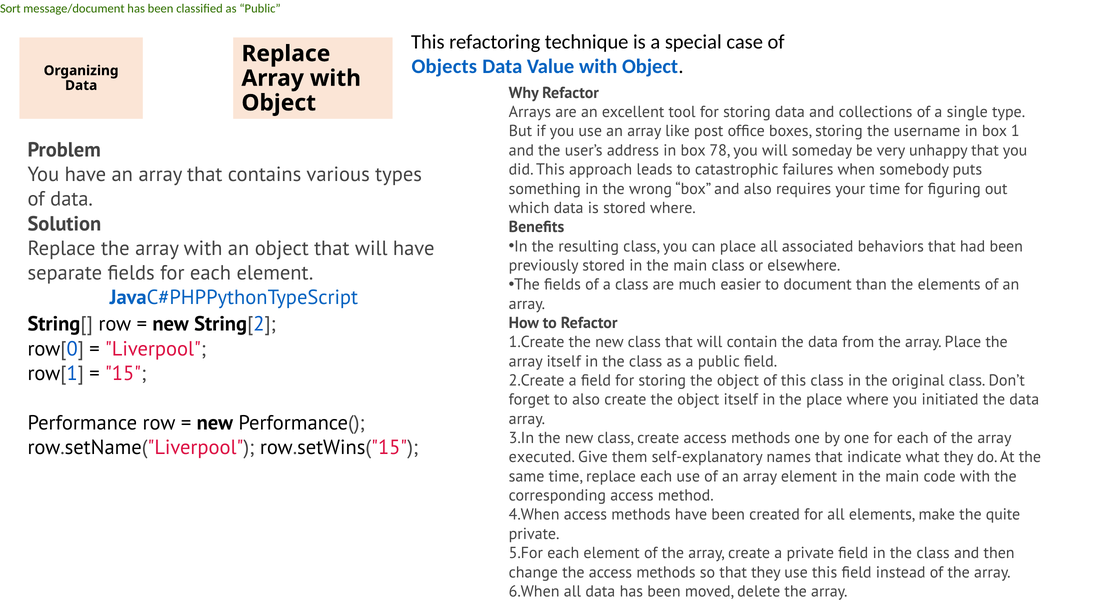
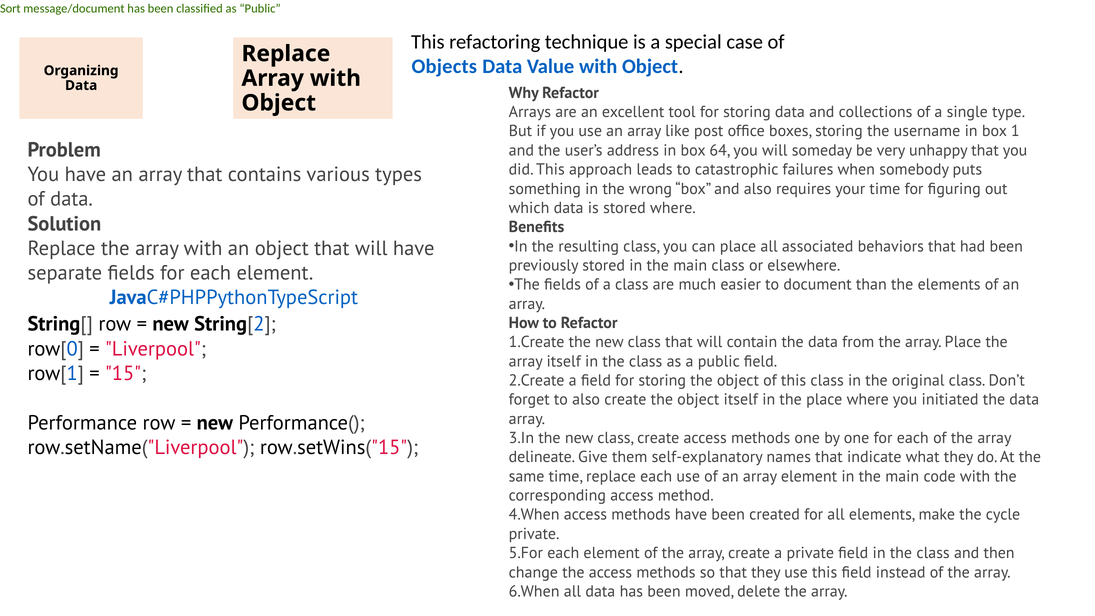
78: 78 -> 64
executed: executed -> delineate
quite: quite -> cycle
